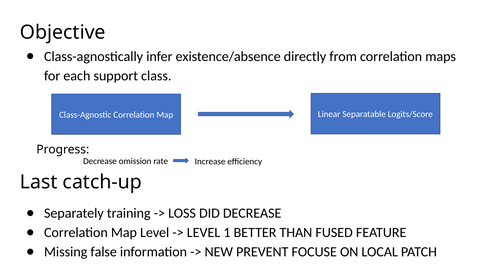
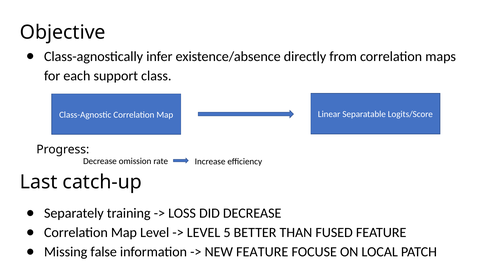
1: 1 -> 5
NEW PREVENT: PREVENT -> FEATURE
